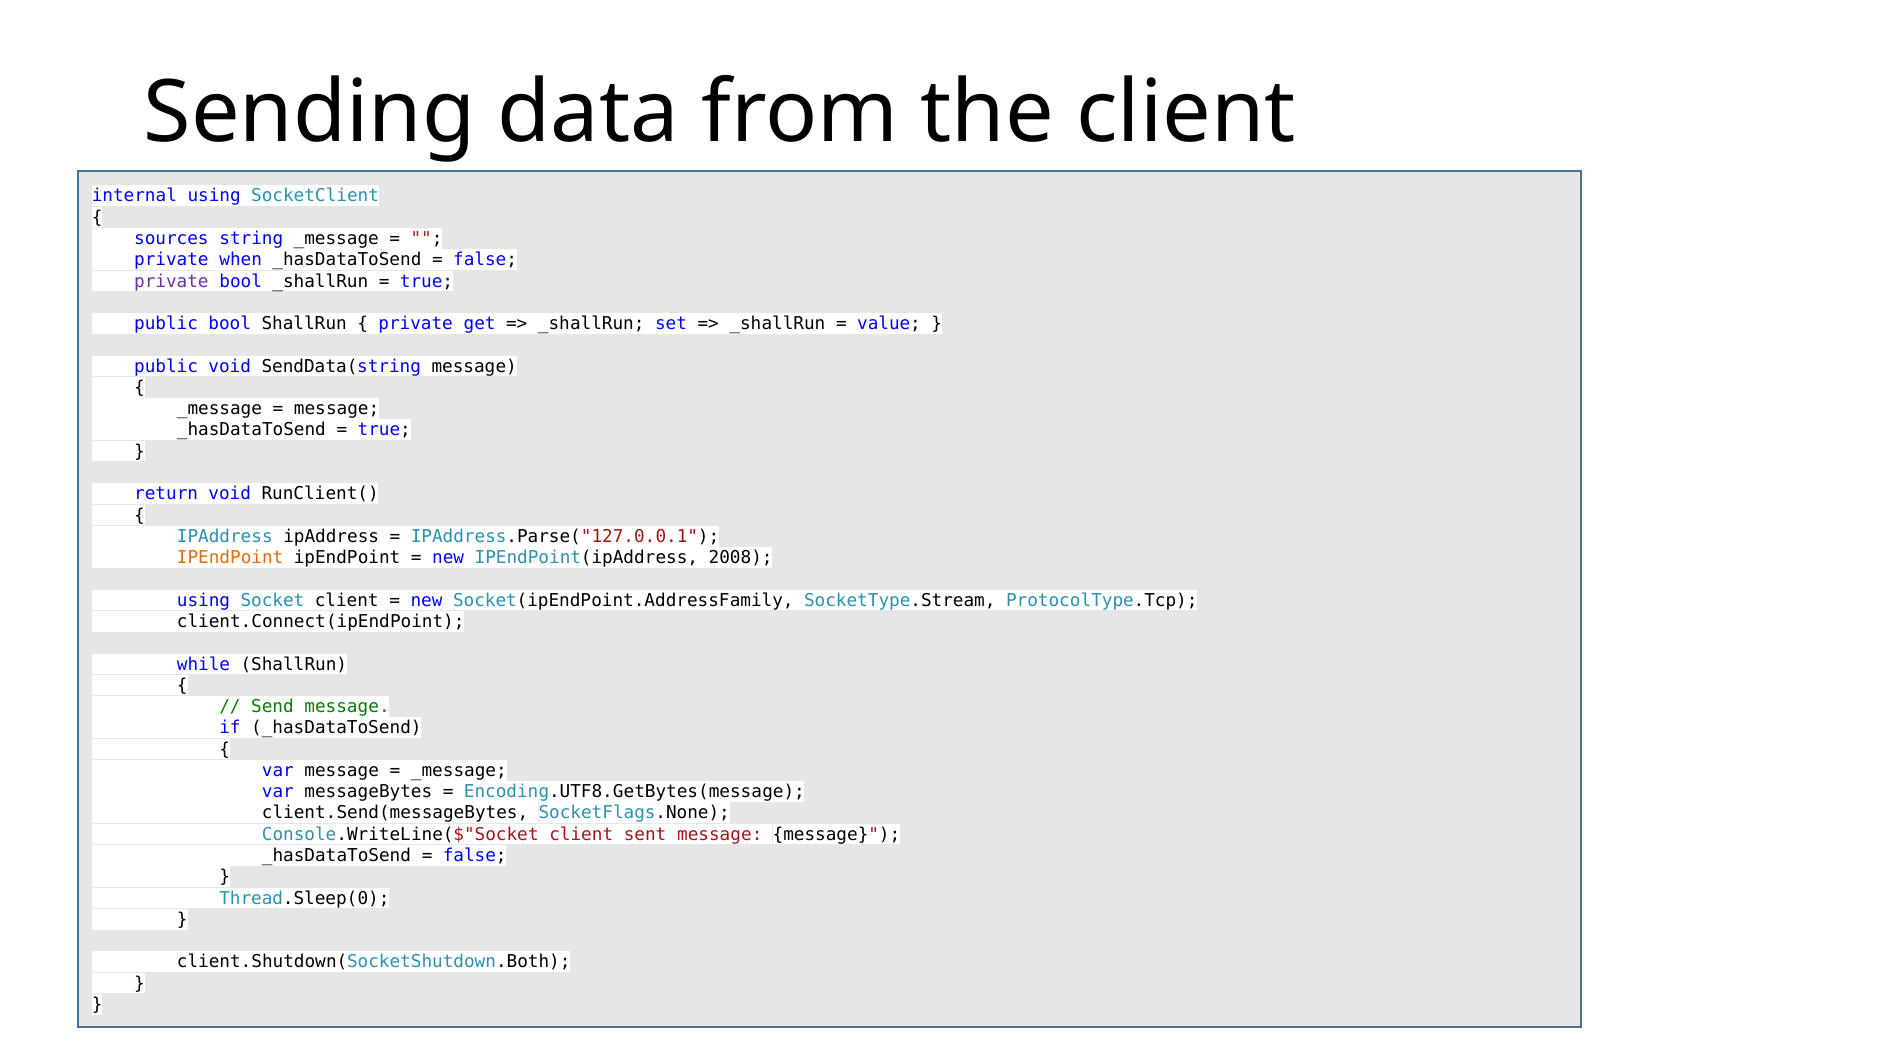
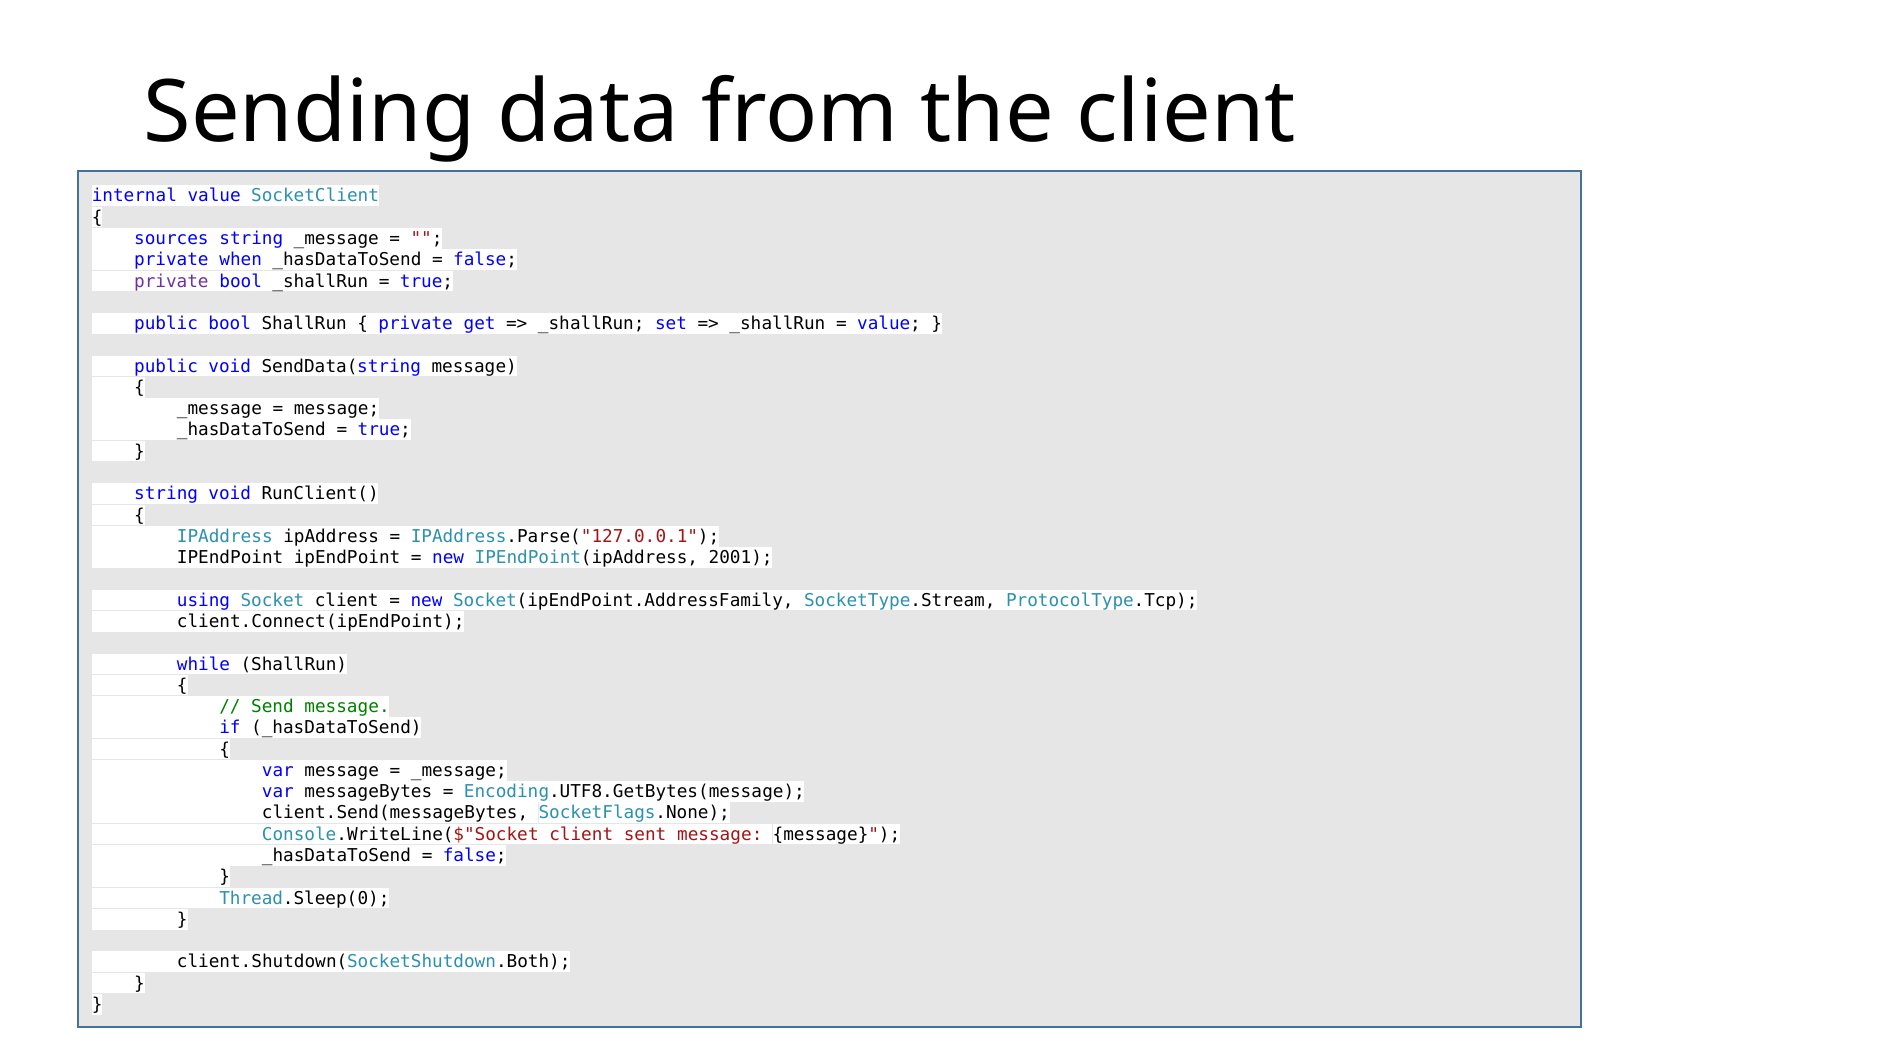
internal using: using -> value
return at (166, 494): return -> string
IPEndPoint at (230, 558) colour: orange -> black
2008: 2008 -> 2001
